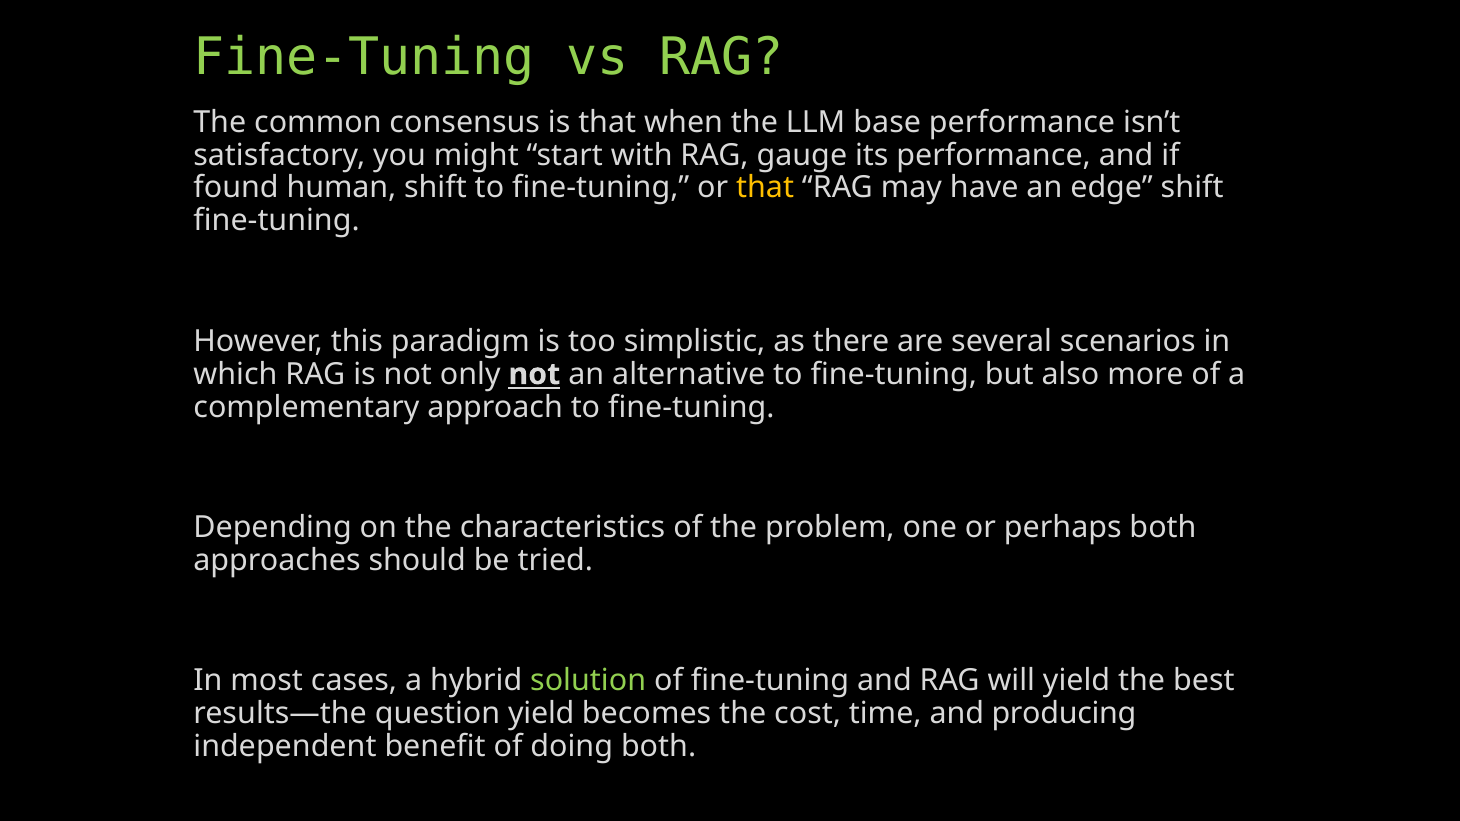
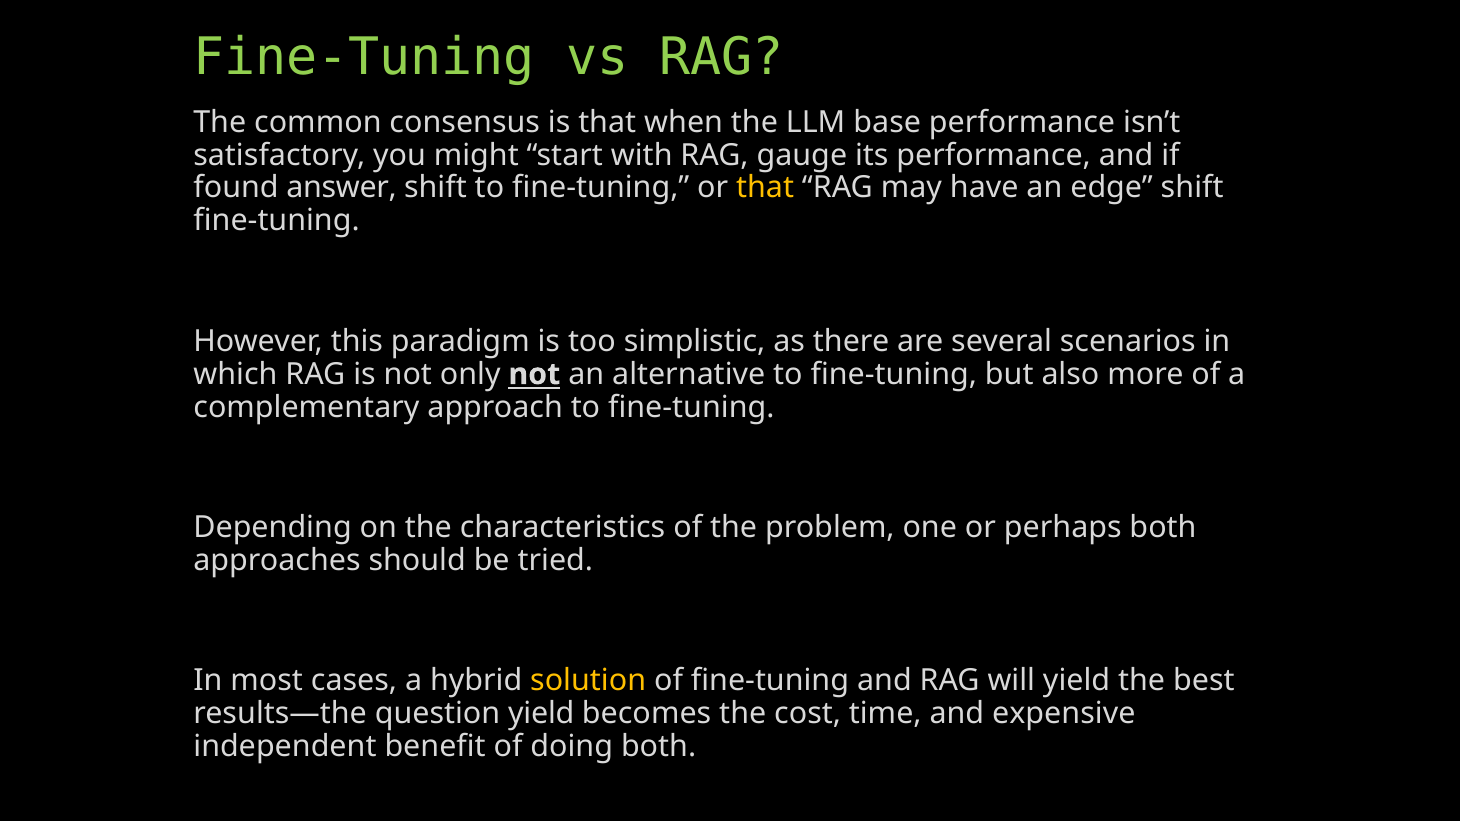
human: human -> answer
solution colour: light green -> yellow
producing: producing -> expensive
